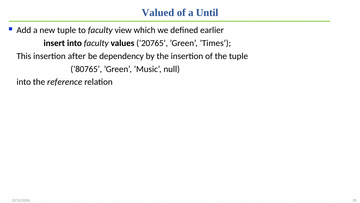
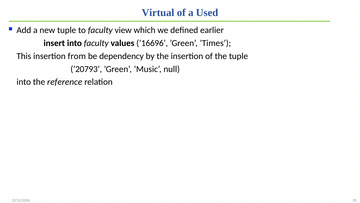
Valued: Valued -> Virtual
Until: Until -> Used
’20765: ’20765 -> ’16696
after: after -> from
’80765: ’80765 -> ’20793
